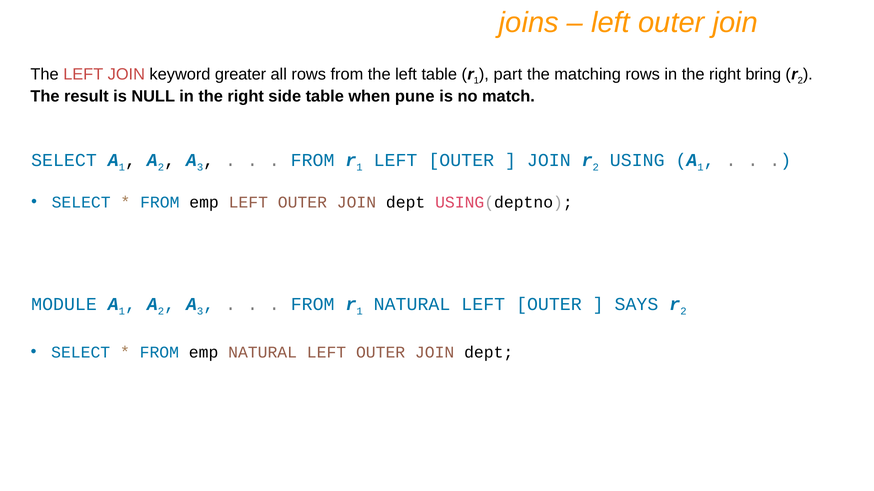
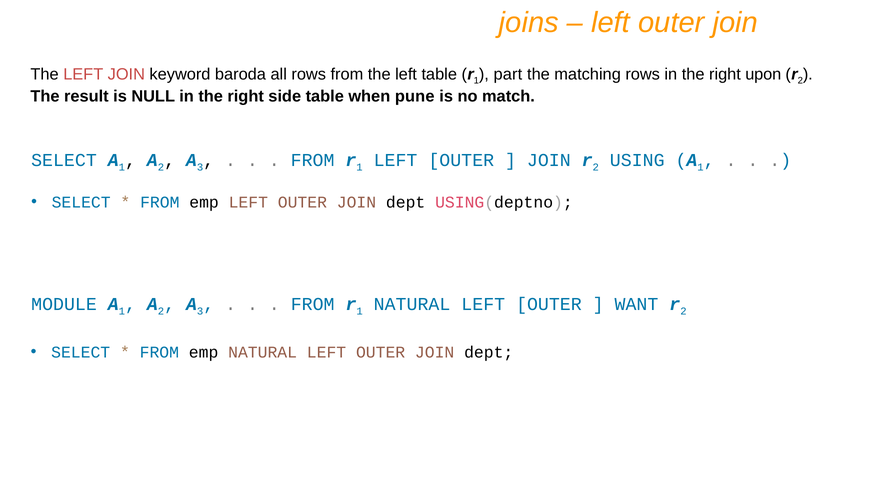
greater: greater -> baroda
bring: bring -> upon
SAYS: SAYS -> WANT
